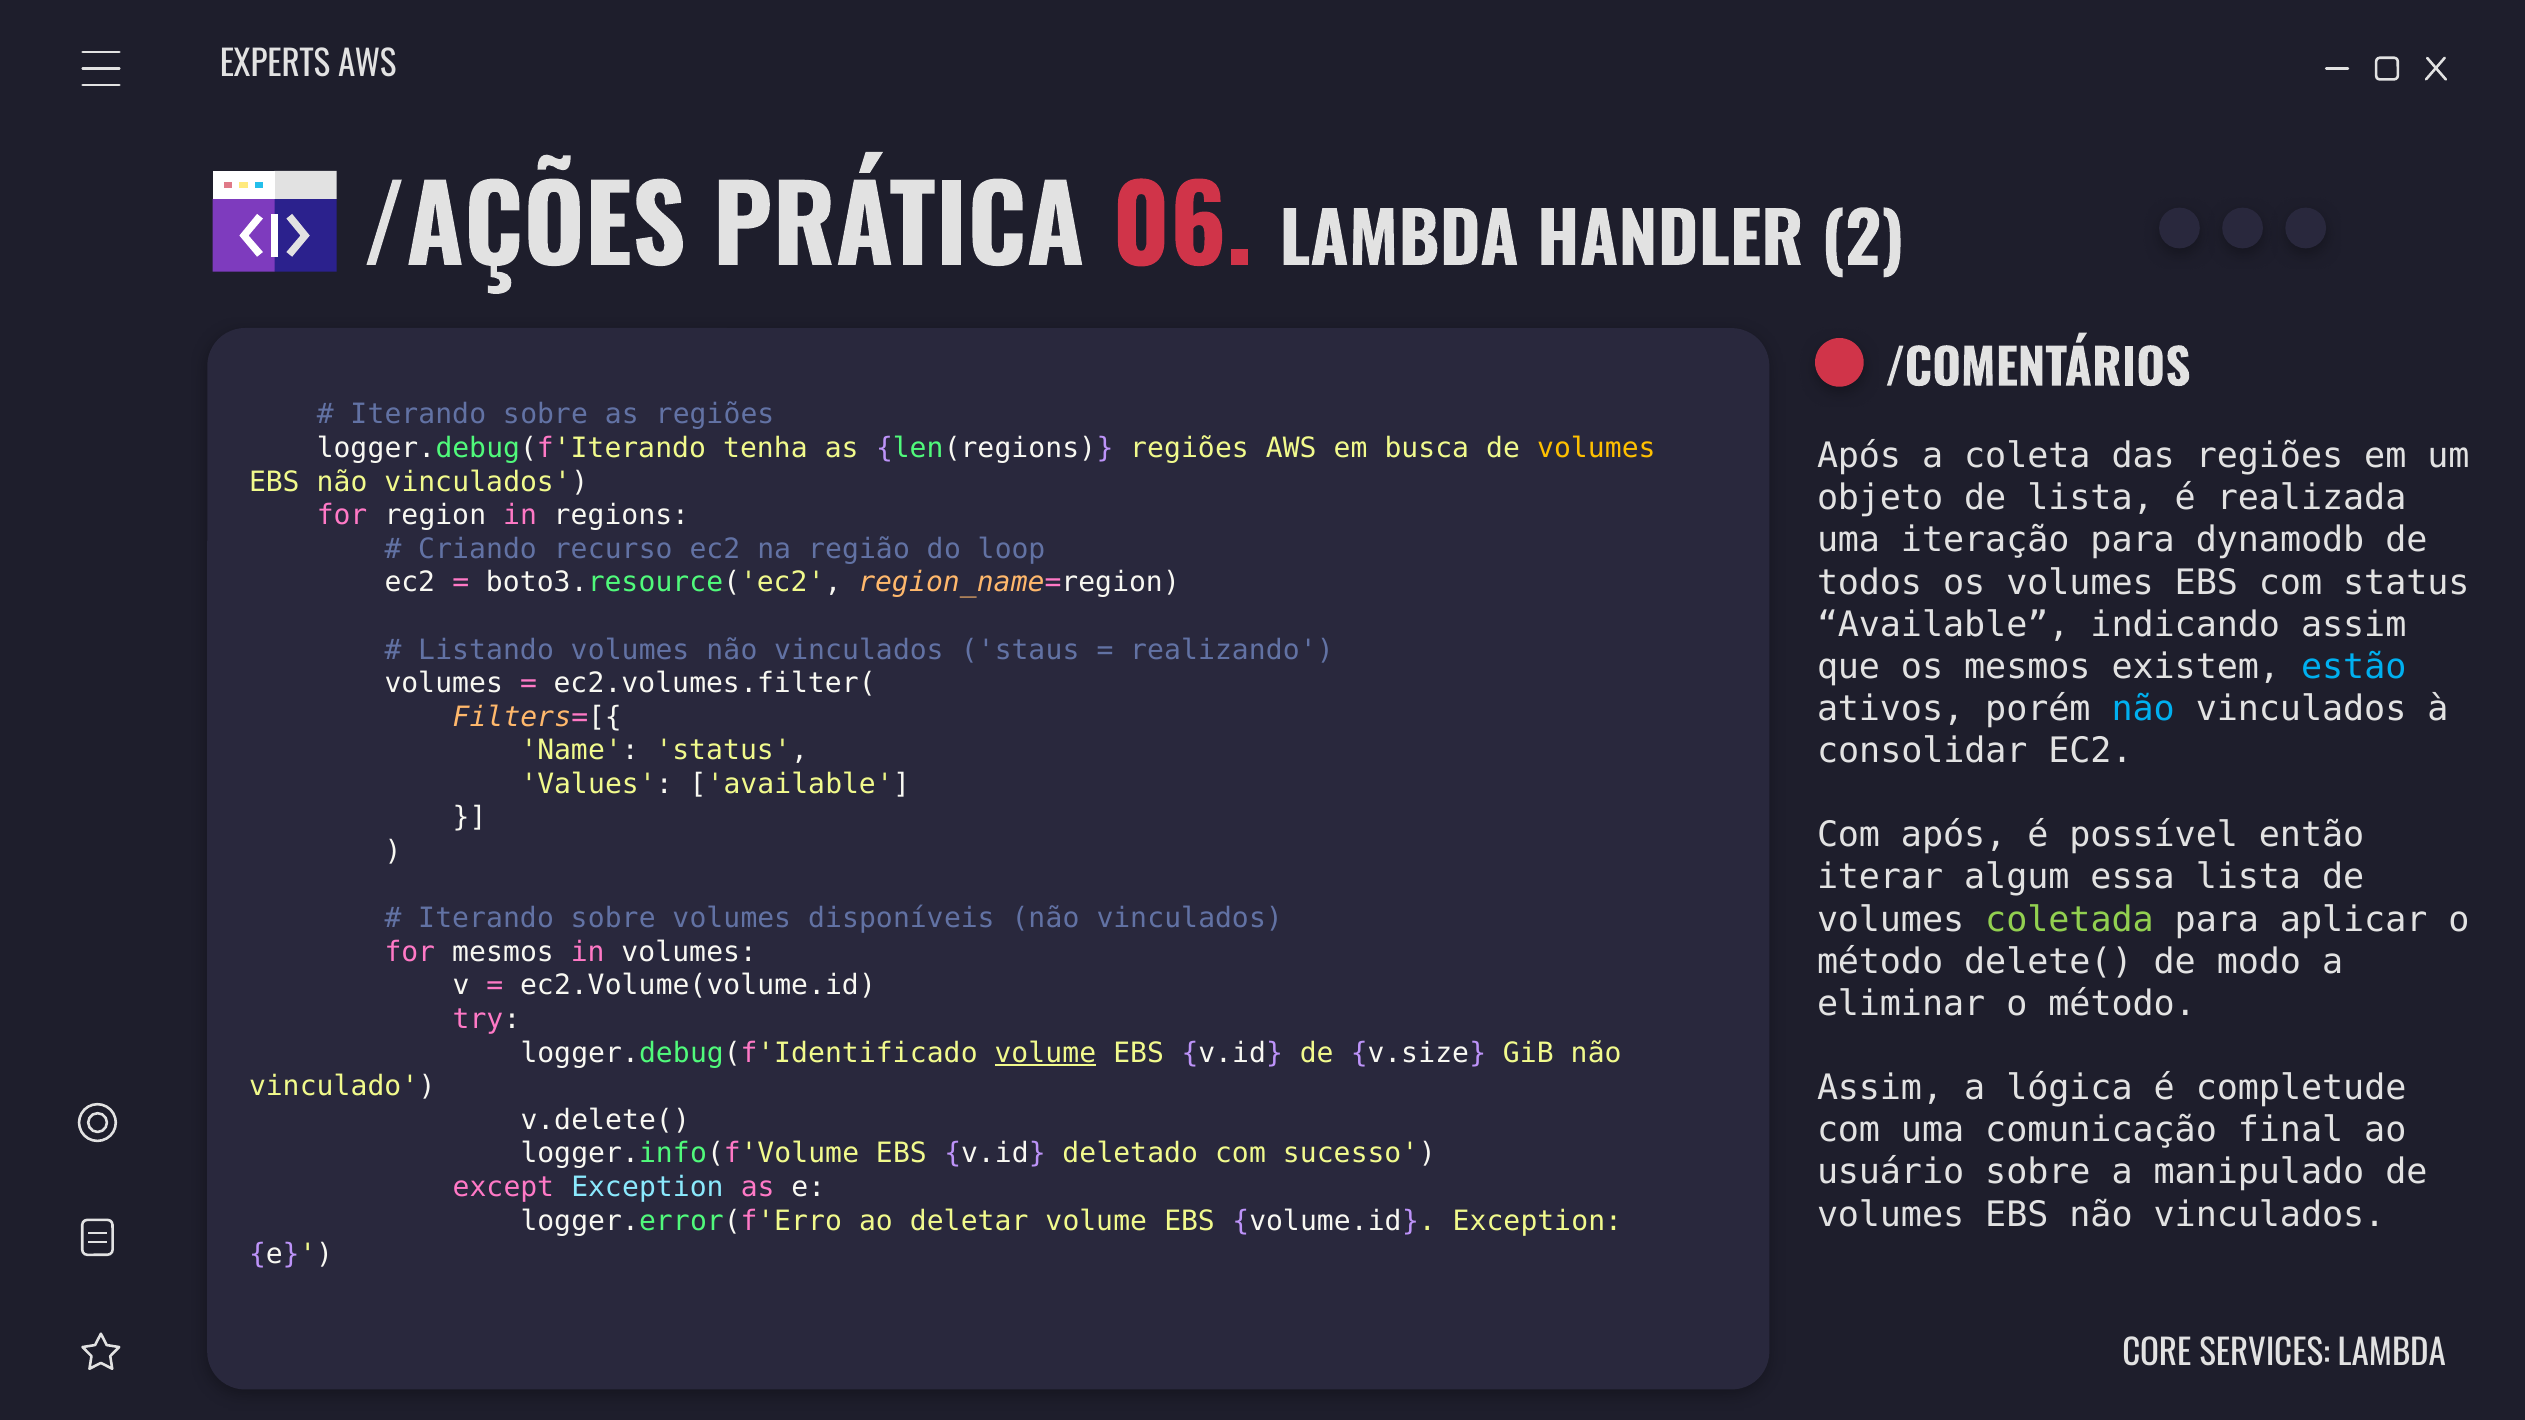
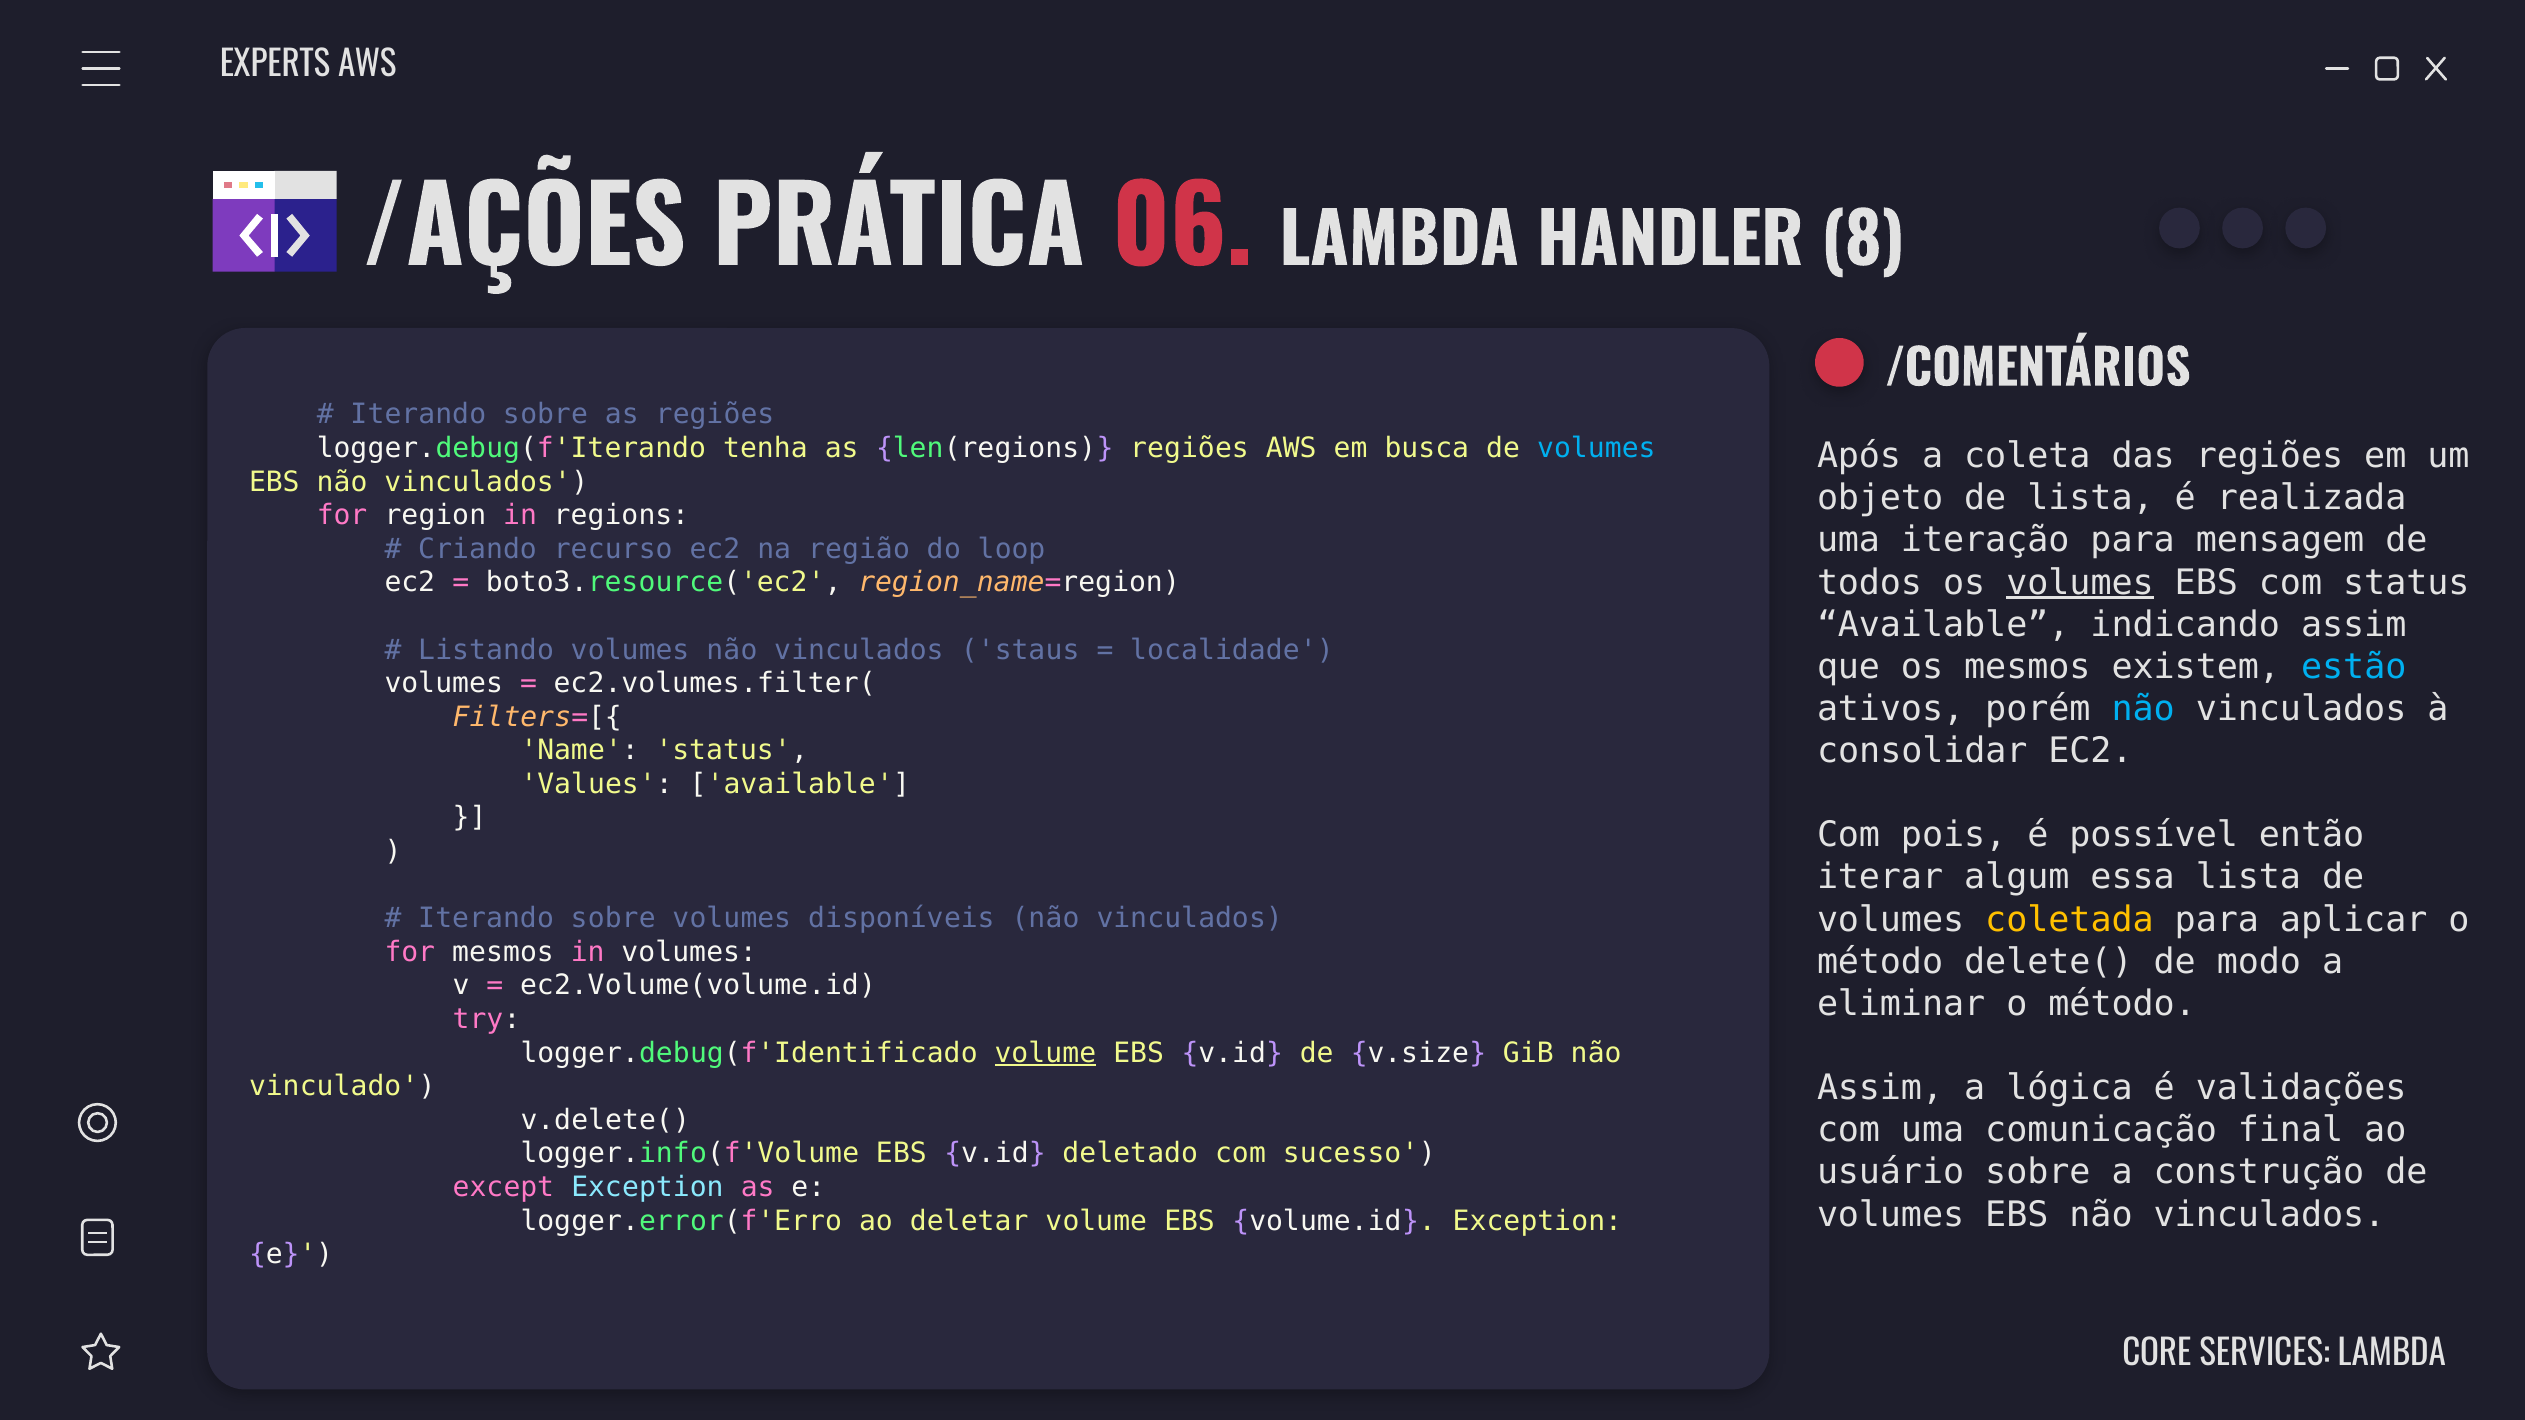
2: 2 -> 8
volumes at (1596, 448) colour: yellow -> light blue
dynamodb: dynamodb -> mensagem
volumes at (2080, 583) underline: none -> present
realizando: realizando -> localidade
Com após: após -> pois
coletada colour: light green -> yellow
completude: completude -> validações
manipulado: manipulado -> construção
